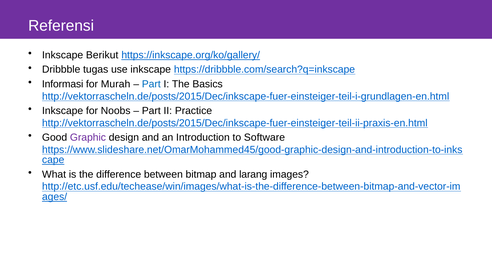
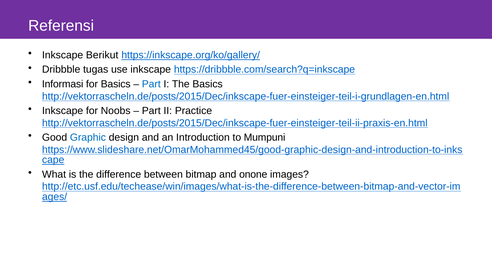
for Murah: Murah -> Basics
Graphic colour: purple -> blue
Software: Software -> Mumpuni
larang: larang -> onone
